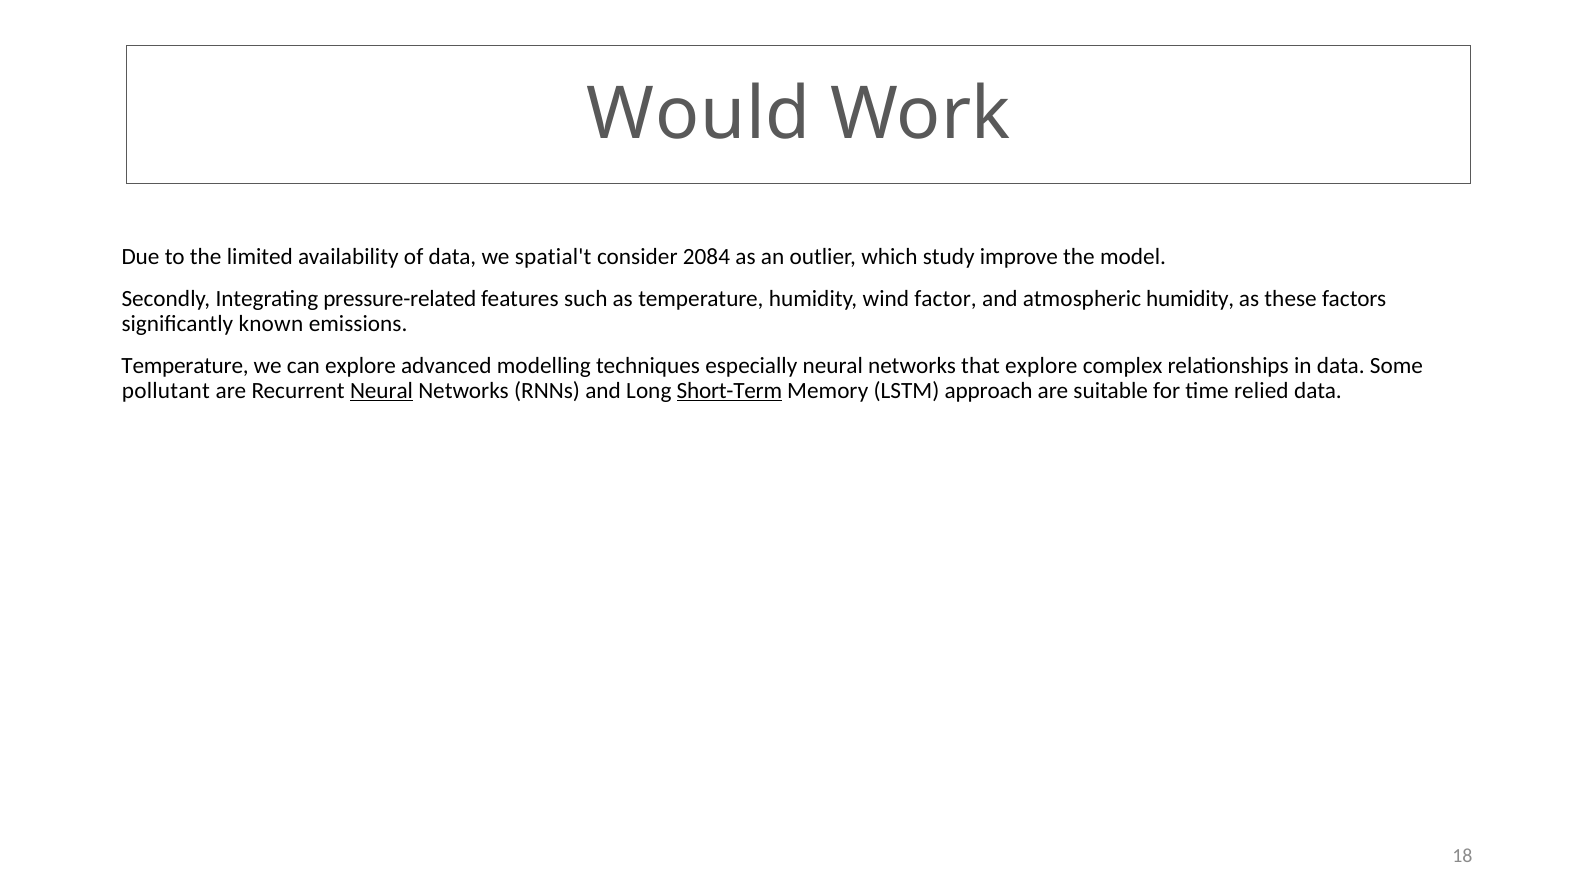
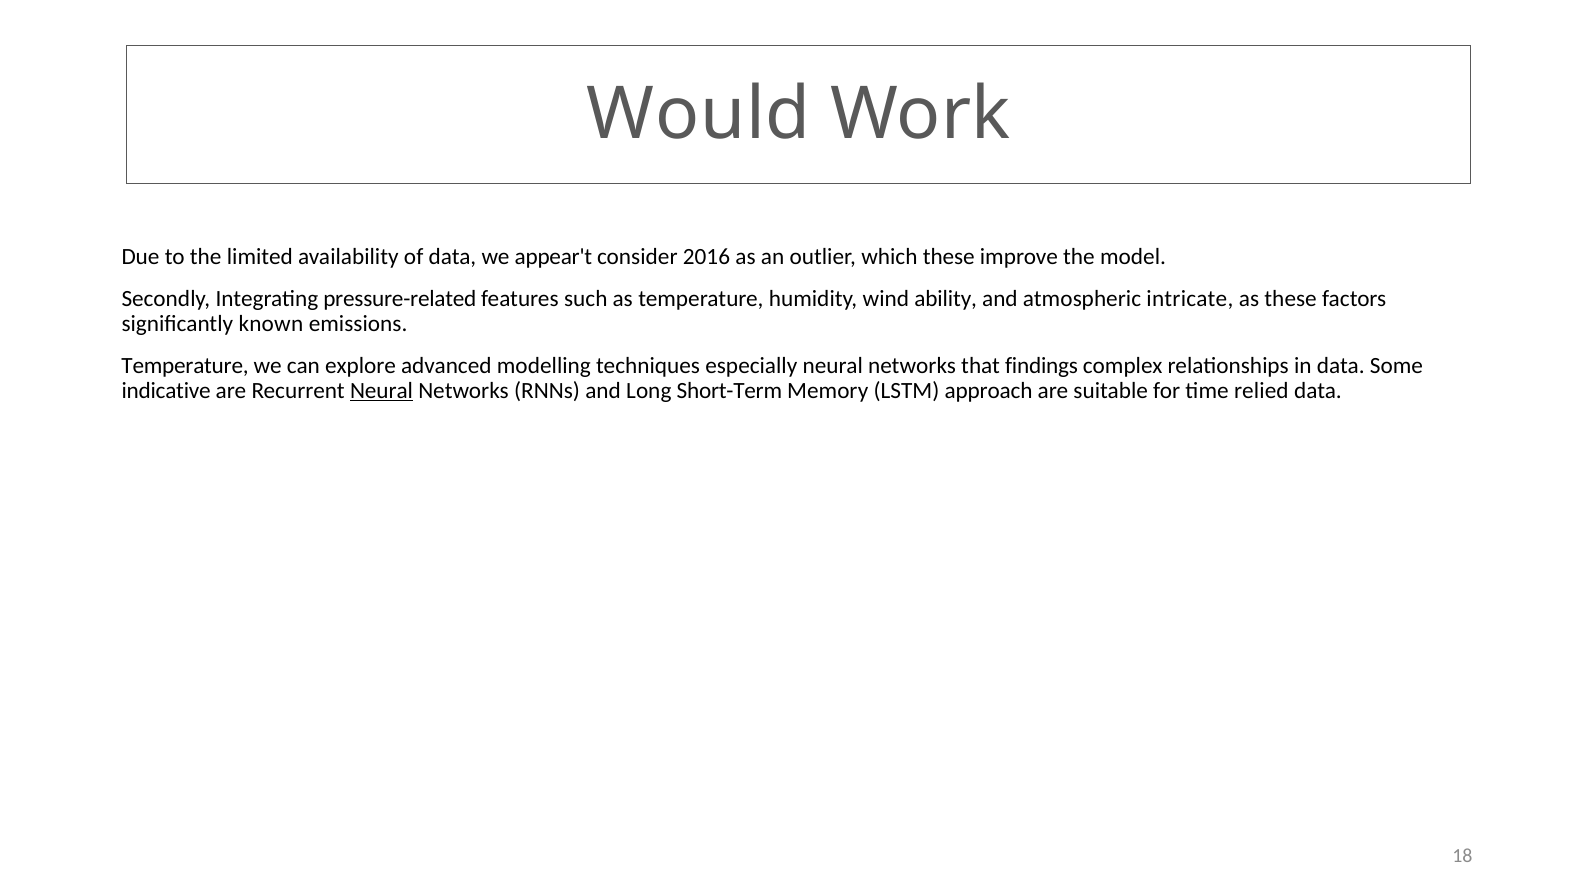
spatial't: spatial't -> appear't
2084: 2084 -> 2016
which study: study -> these
factor: factor -> ability
atmospheric humidity: humidity -> intricate
that explore: explore -> findings
pollutant: pollutant -> indicative
Short-Term underline: present -> none
